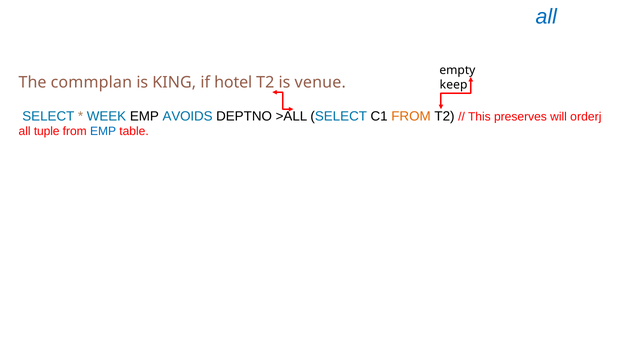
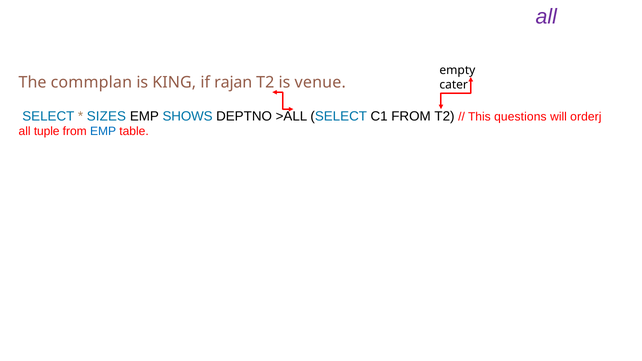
all at (546, 17) colour: blue -> purple
hotel: hotel -> rajan
keep: keep -> cater
WEEK: WEEK -> SIZES
AVOIDS: AVOIDS -> SHOWS
FROM at (411, 116) colour: orange -> black
preserves: preserves -> questions
